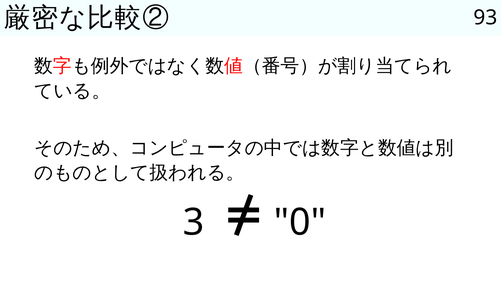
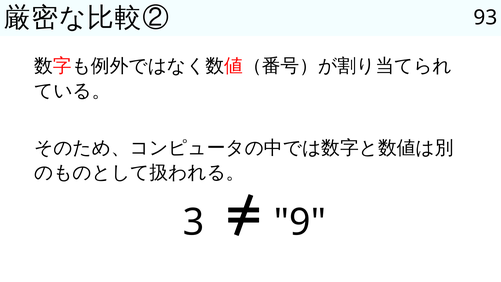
0: 0 -> 9
